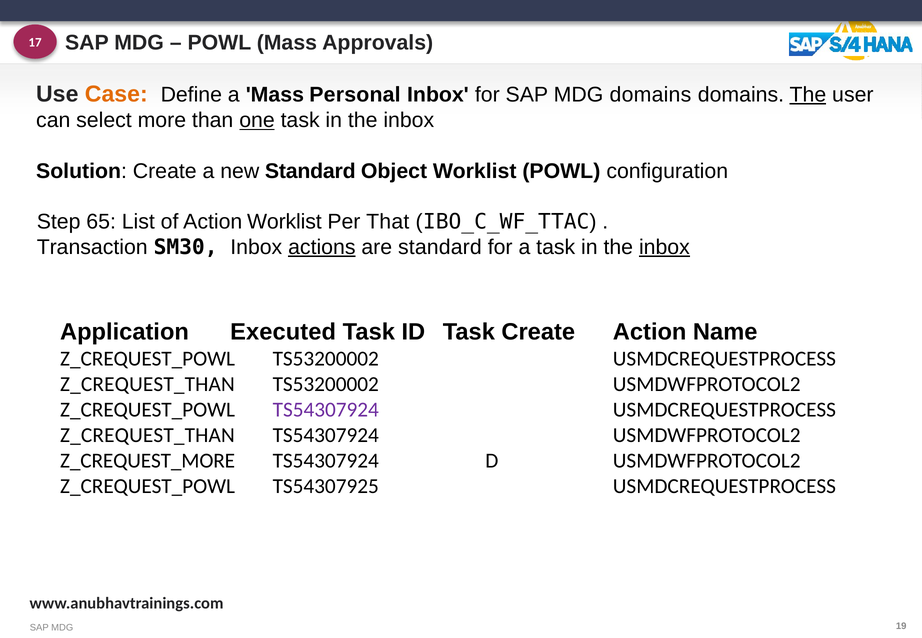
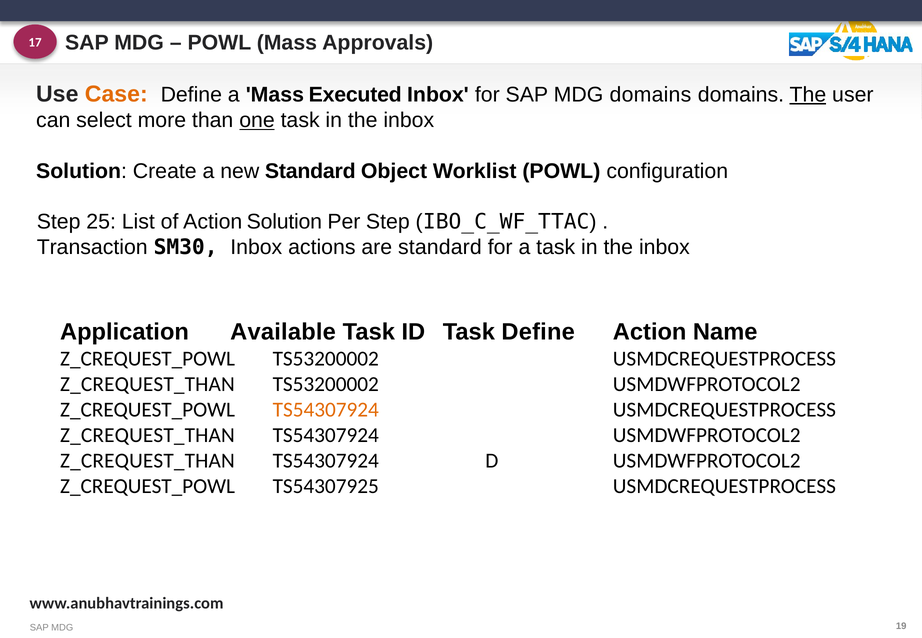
Personal: Personal -> Executed
65: 65 -> 25
Action Worklist: Worklist -> Solution
Per That: That -> Step
actions underline: present -> none
inbox at (664, 247) underline: present -> none
Executed: Executed -> Available
Task Create: Create -> Define
TS54307924 at (326, 410) colour: purple -> orange
Z_CREQUEST_MORE at (148, 461): Z_CREQUEST_MORE -> Z_CREQUEST_THAN
